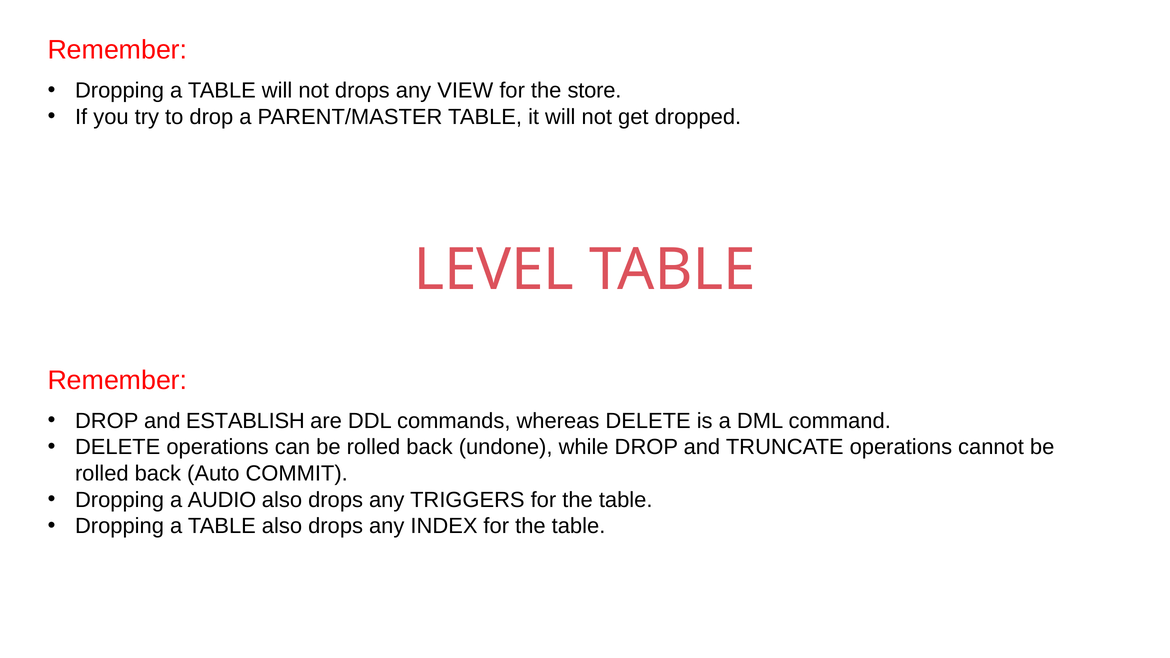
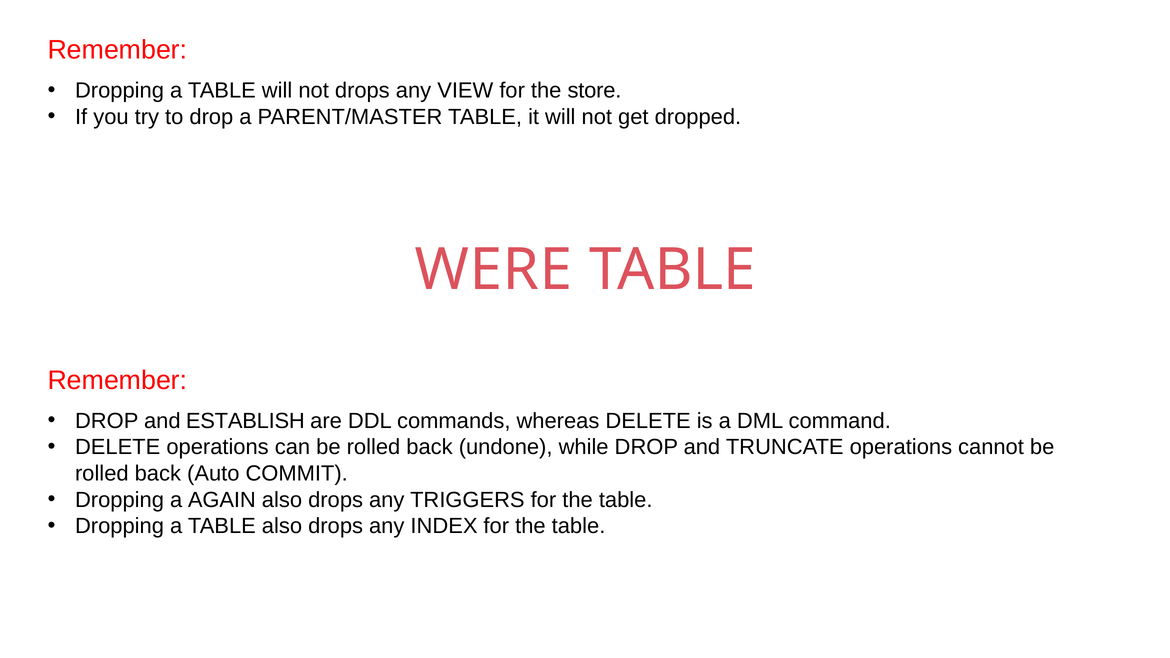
LEVEL: LEVEL -> WERE
AUDIO: AUDIO -> AGAIN
